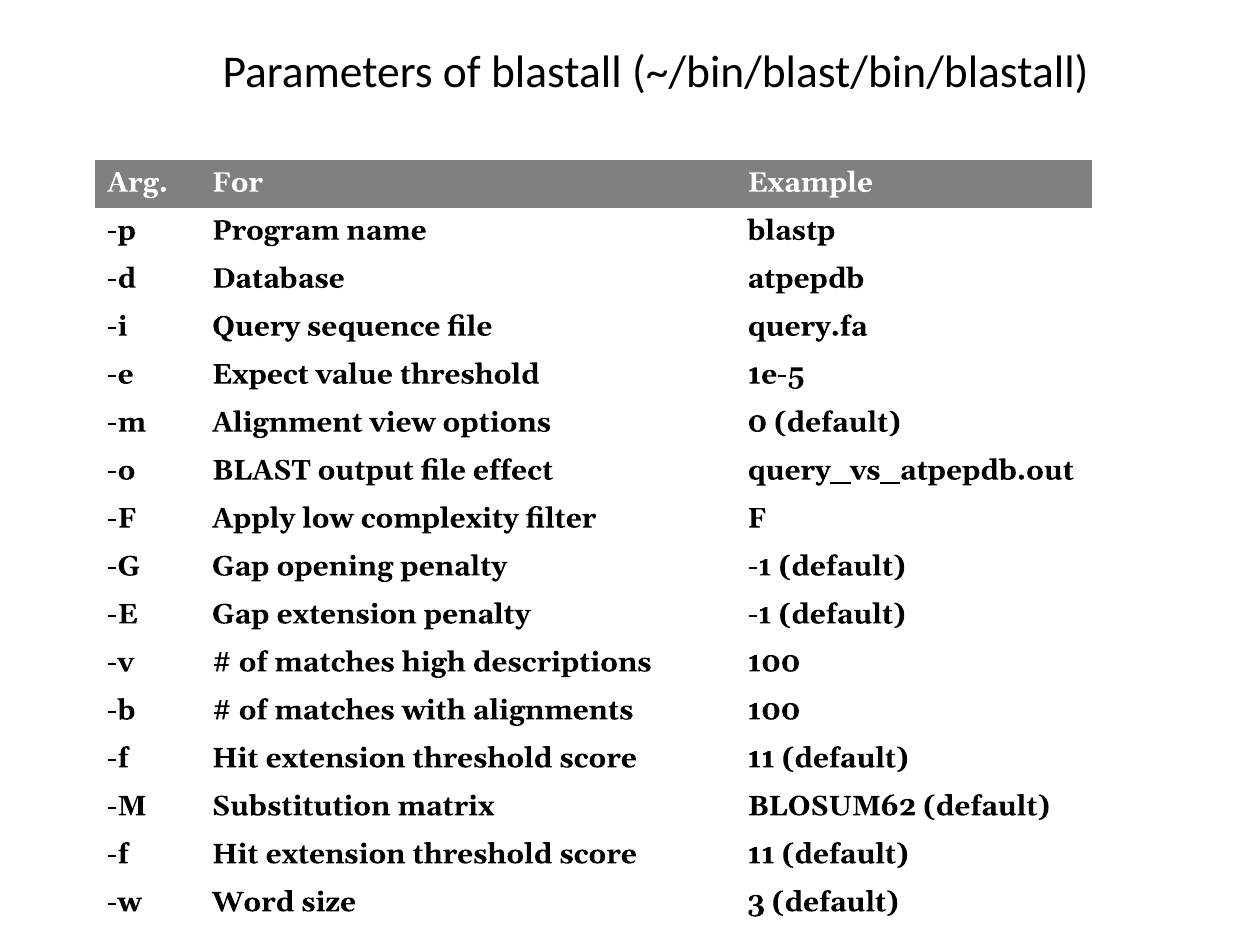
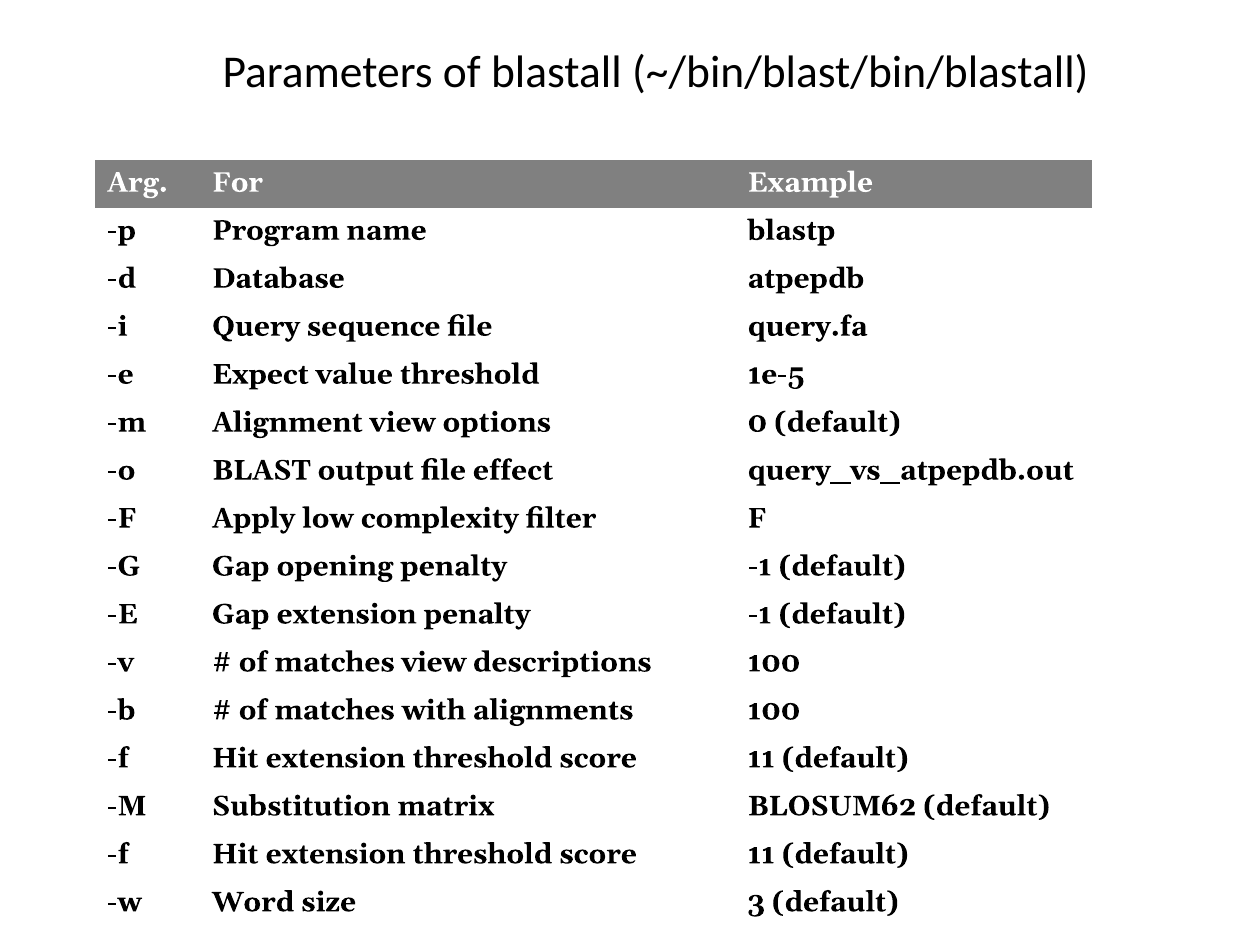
matches high: high -> view
